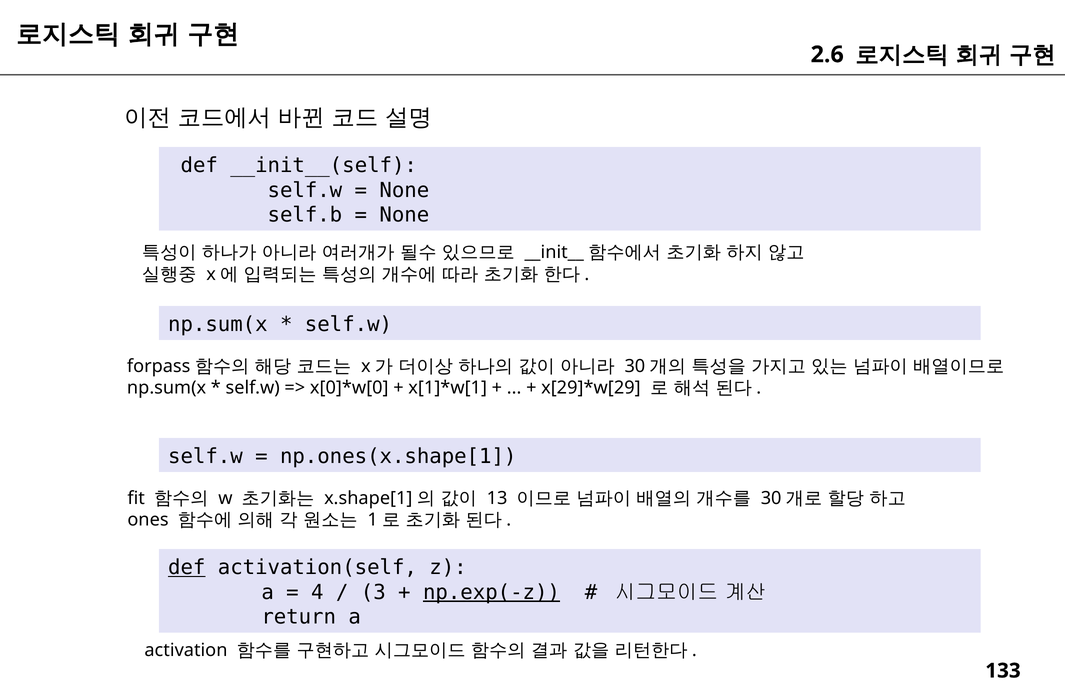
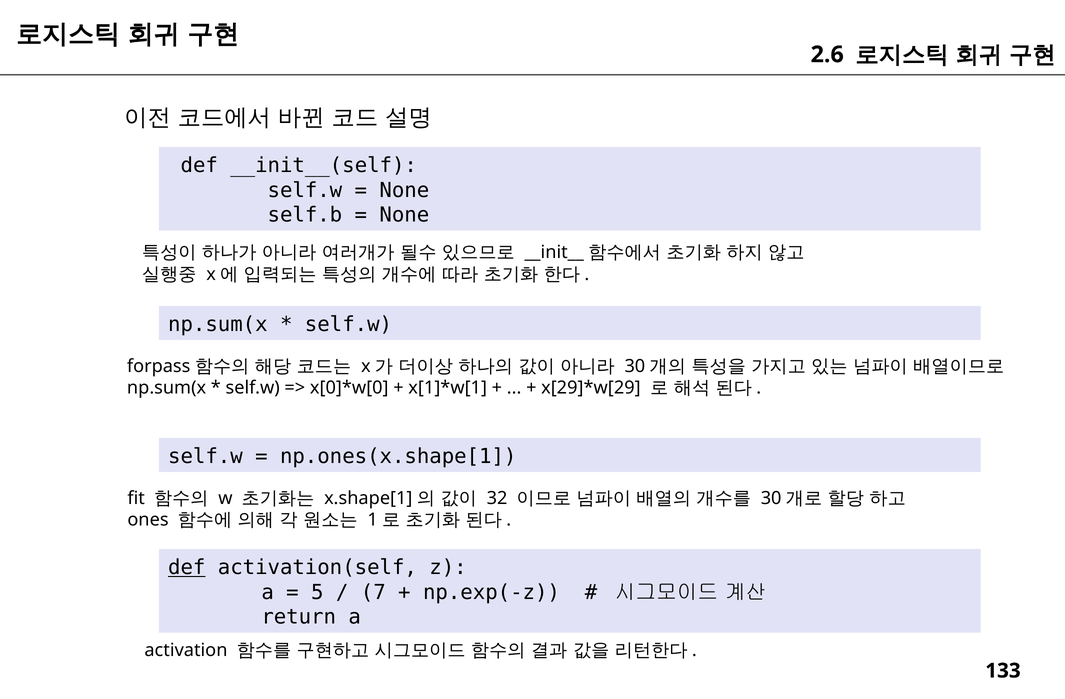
13: 13 -> 32
4: 4 -> 5
3: 3 -> 7
np.exp(-z underline: present -> none
